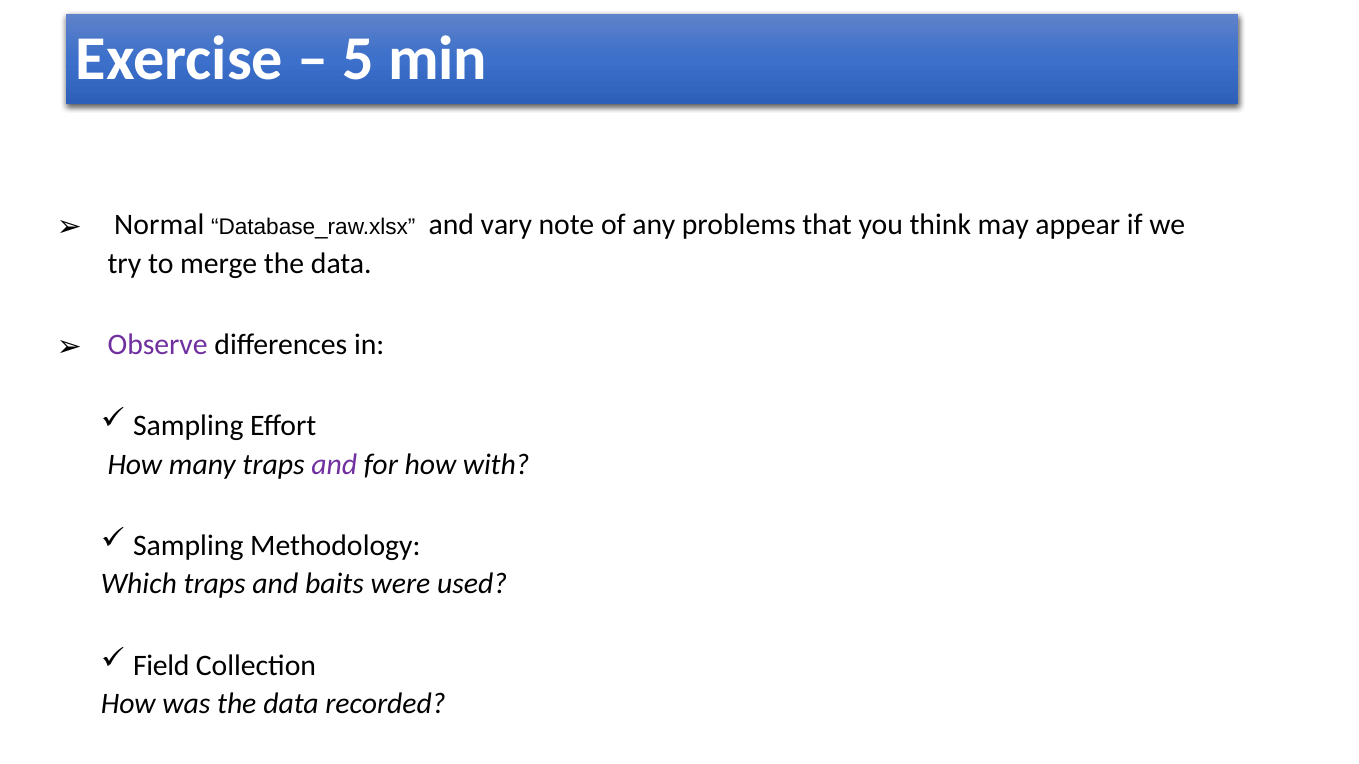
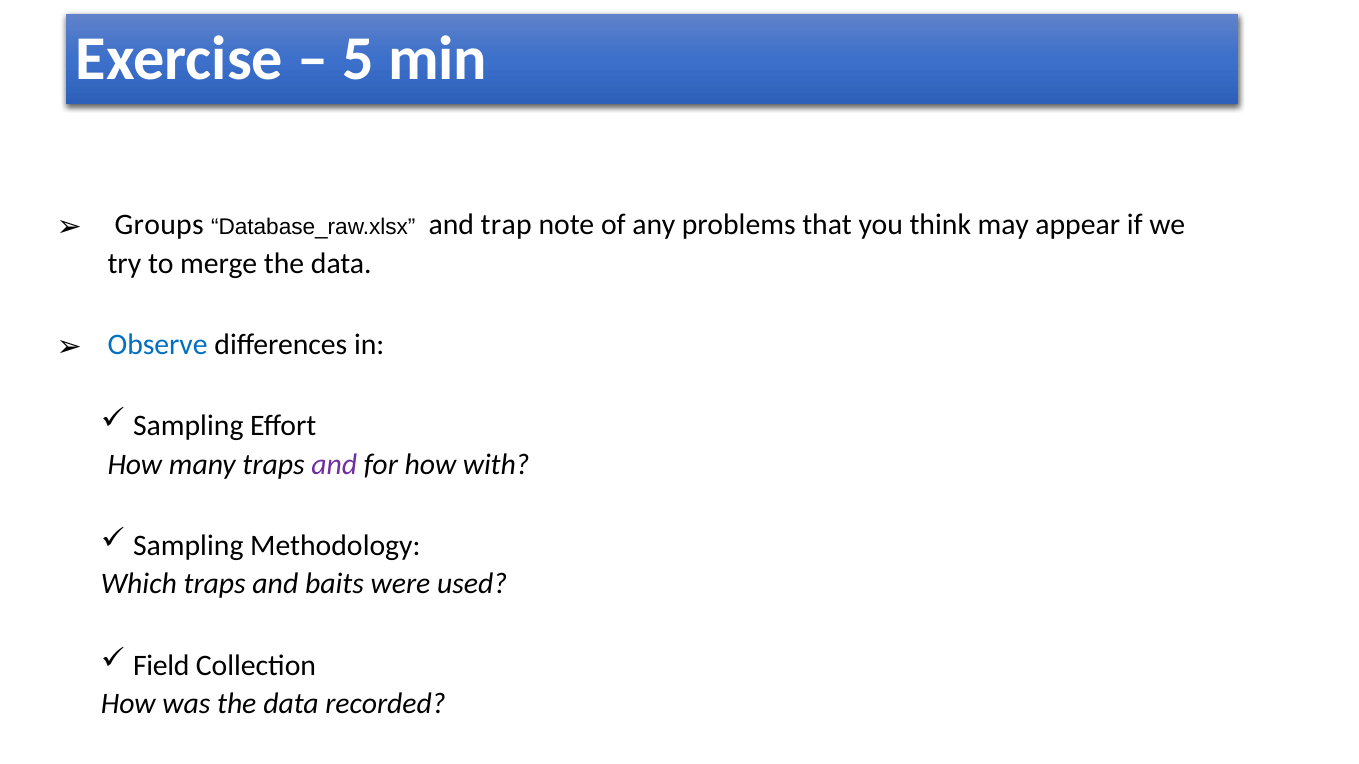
Normal: Normal -> Groups
vary: vary -> trap
Observe colour: purple -> blue
